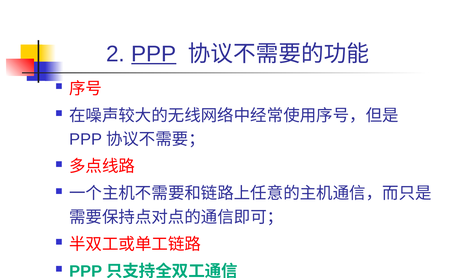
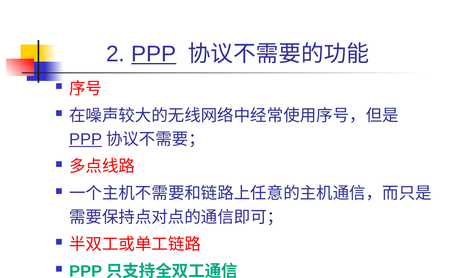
PPP at (86, 139) underline: none -> present
